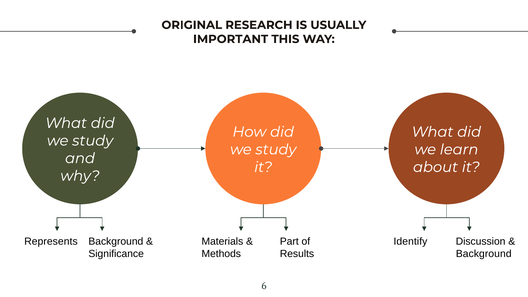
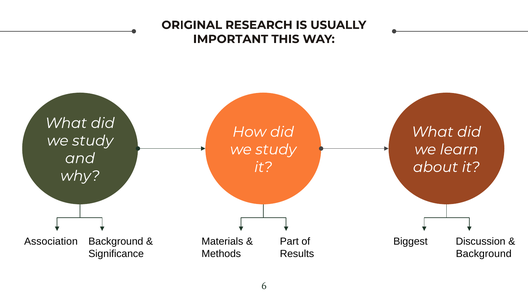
Represents: Represents -> Association
Identify: Identify -> Biggest
